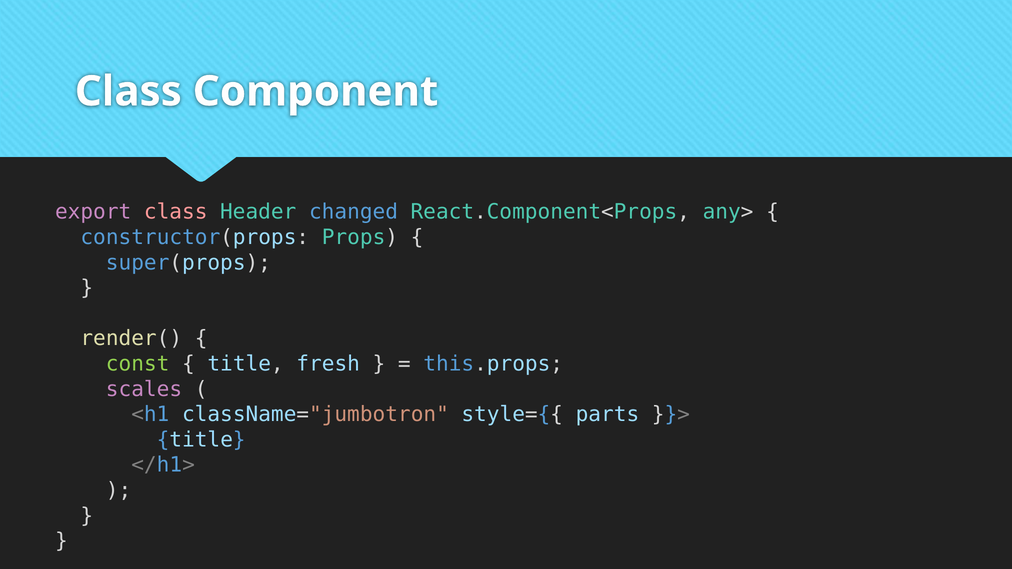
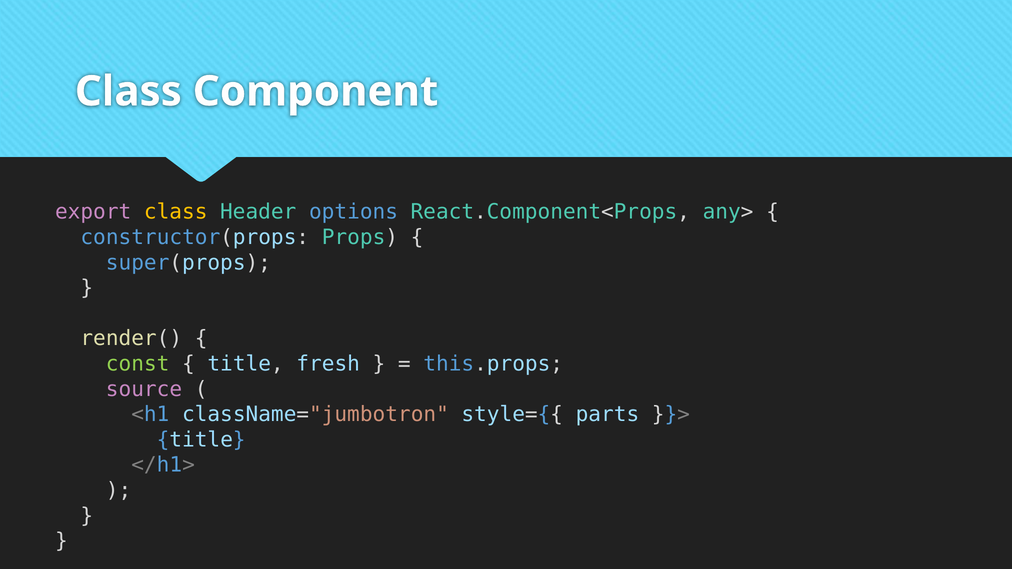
class at (176, 212) colour: pink -> yellow
changed: changed -> options
scales: scales -> source
